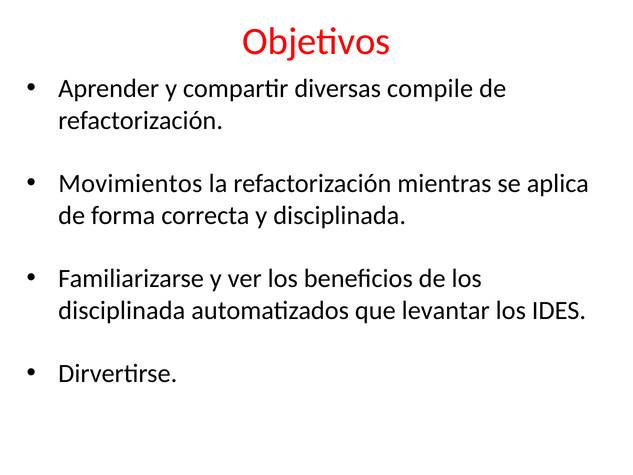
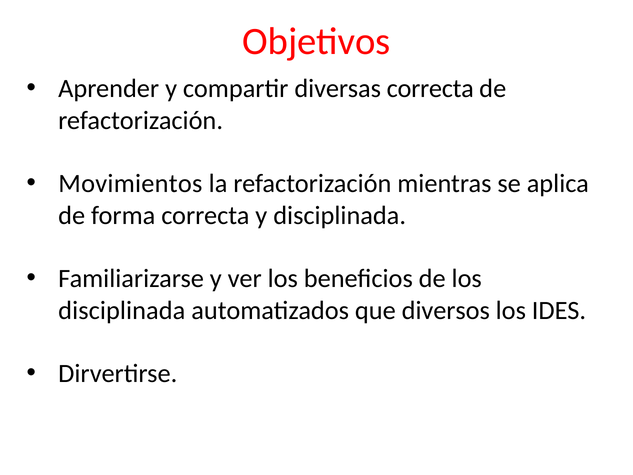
diversas compile: compile -> correcta
levantar: levantar -> diversos
